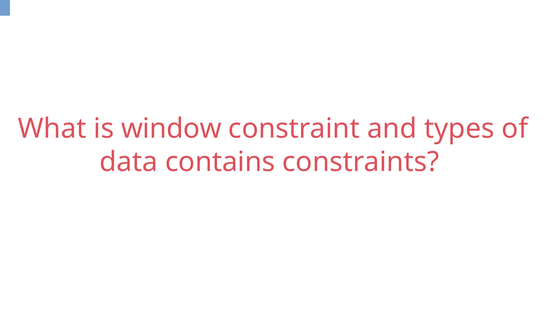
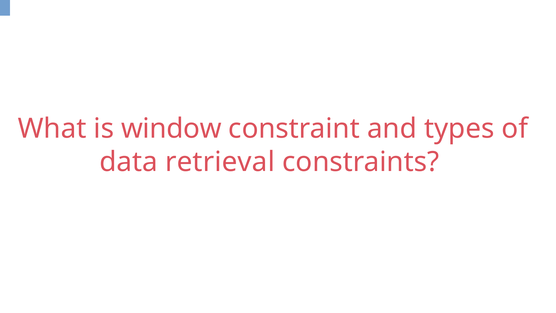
contains: contains -> retrieval
